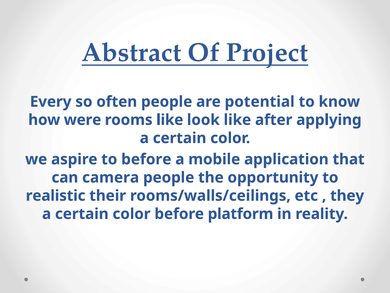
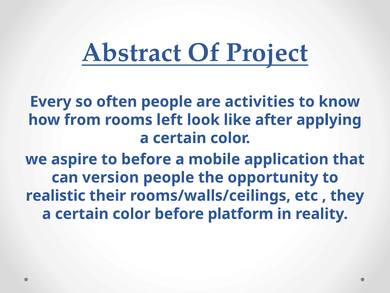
potential: potential -> activities
were: were -> from
rooms like: like -> left
camera: camera -> version
